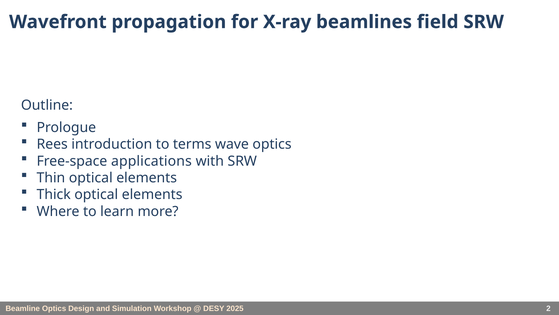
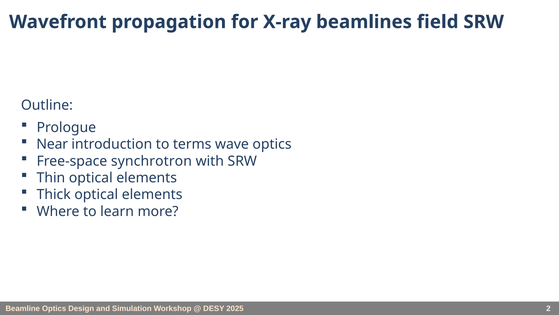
Rees: Rees -> Near
applications: applications -> synchrotron
